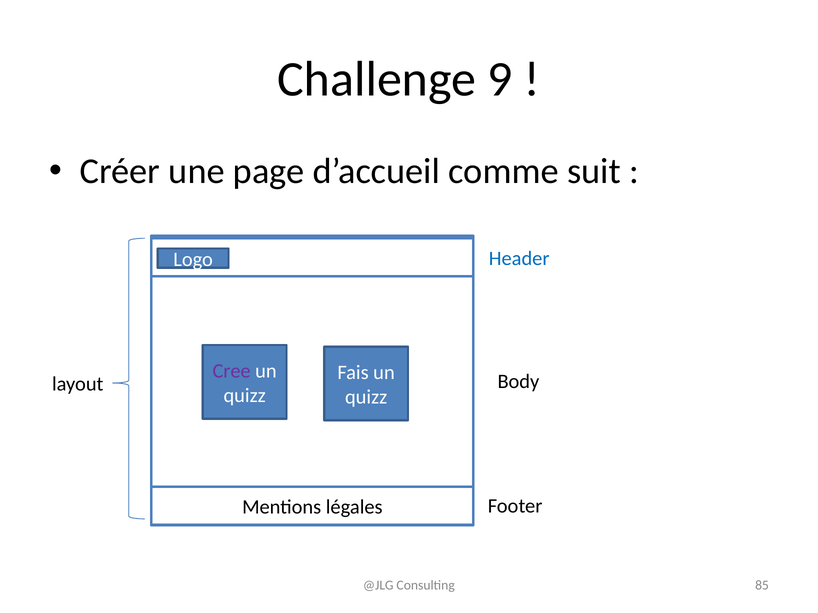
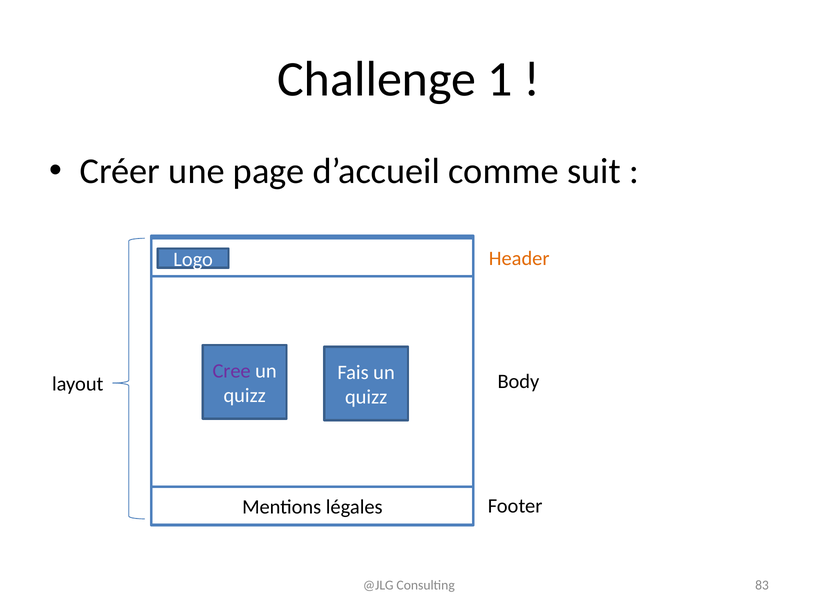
9: 9 -> 1
Header colour: blue -> orange
85: 85 -> 83
